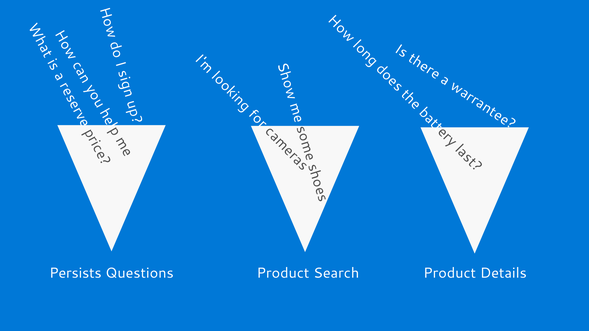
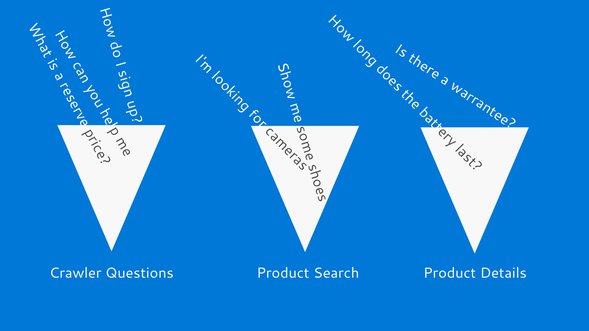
Persists: Persists -> Crawler
